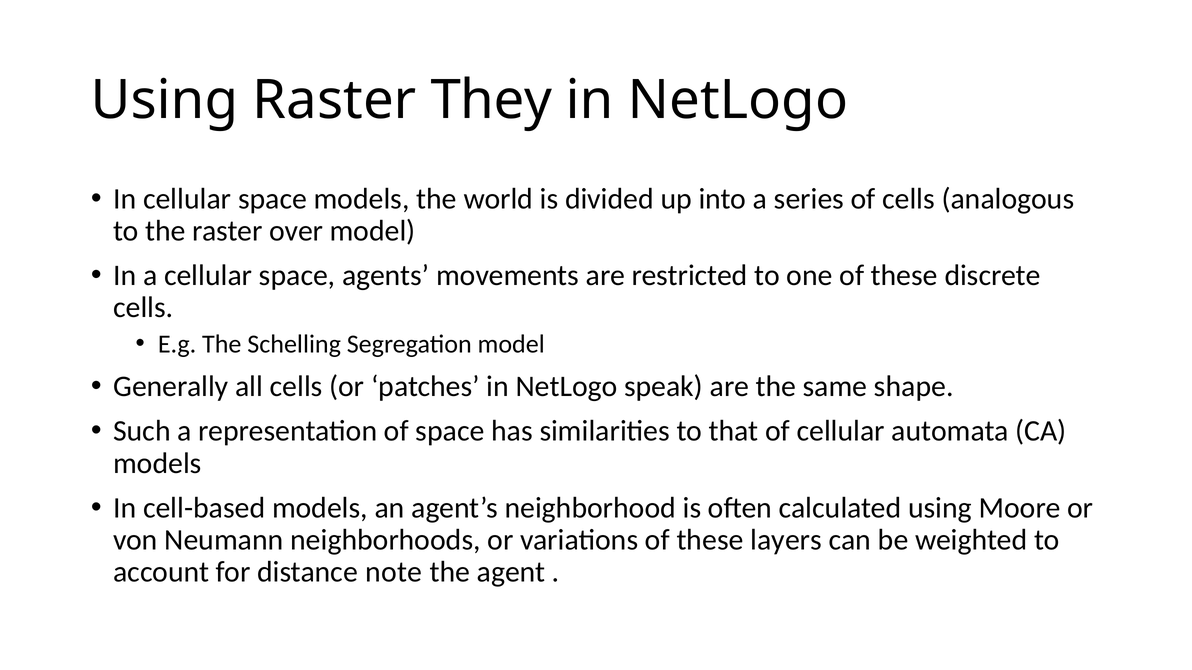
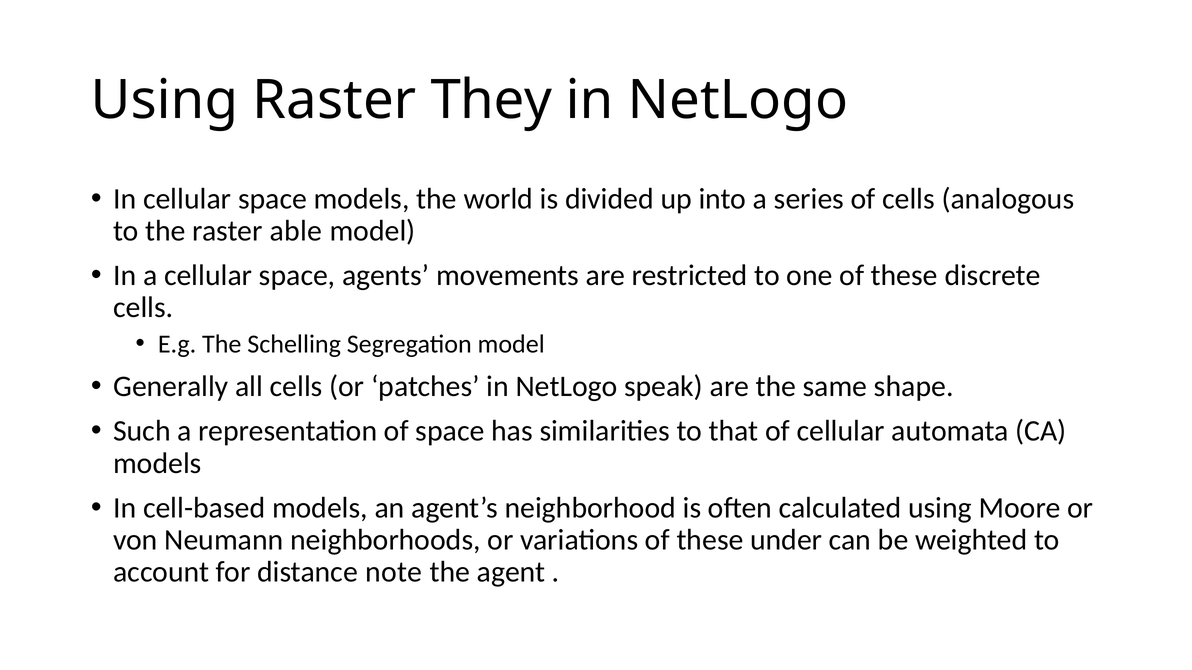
over: over -> able
layers: layers -> under
